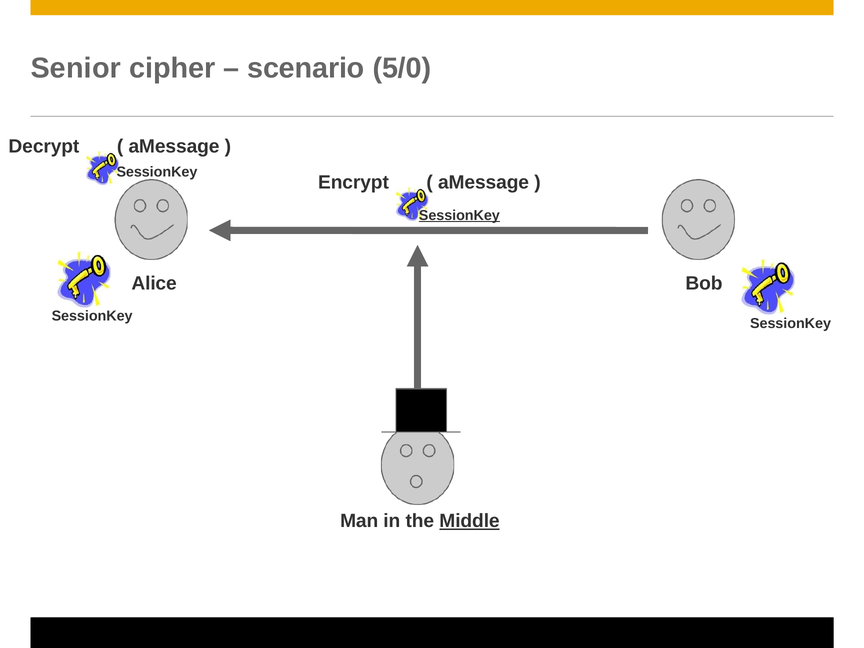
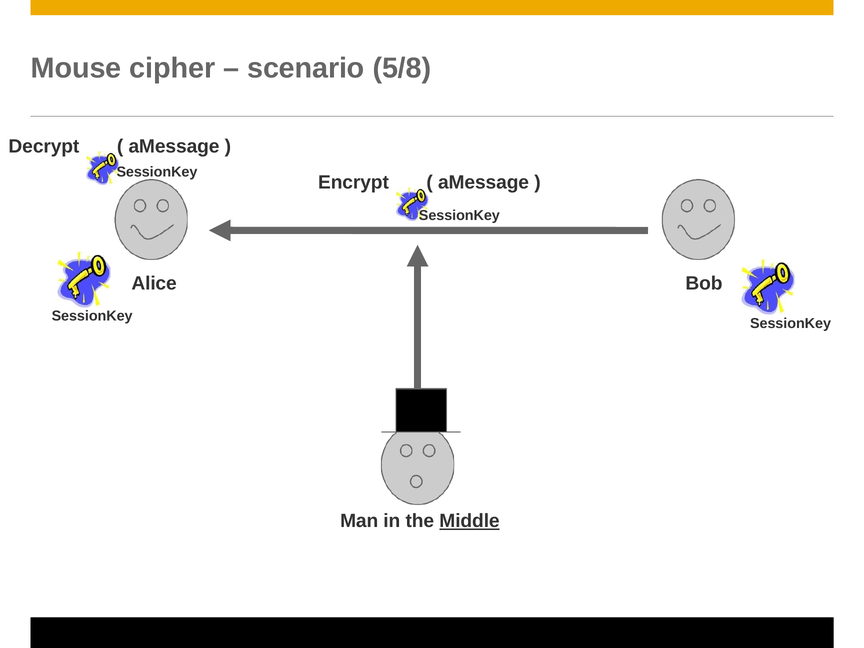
Senior: Senior -> Mouse
5/0: 5/0 -> 5/8
SessionKey at (459, 215) underline: present -> none
